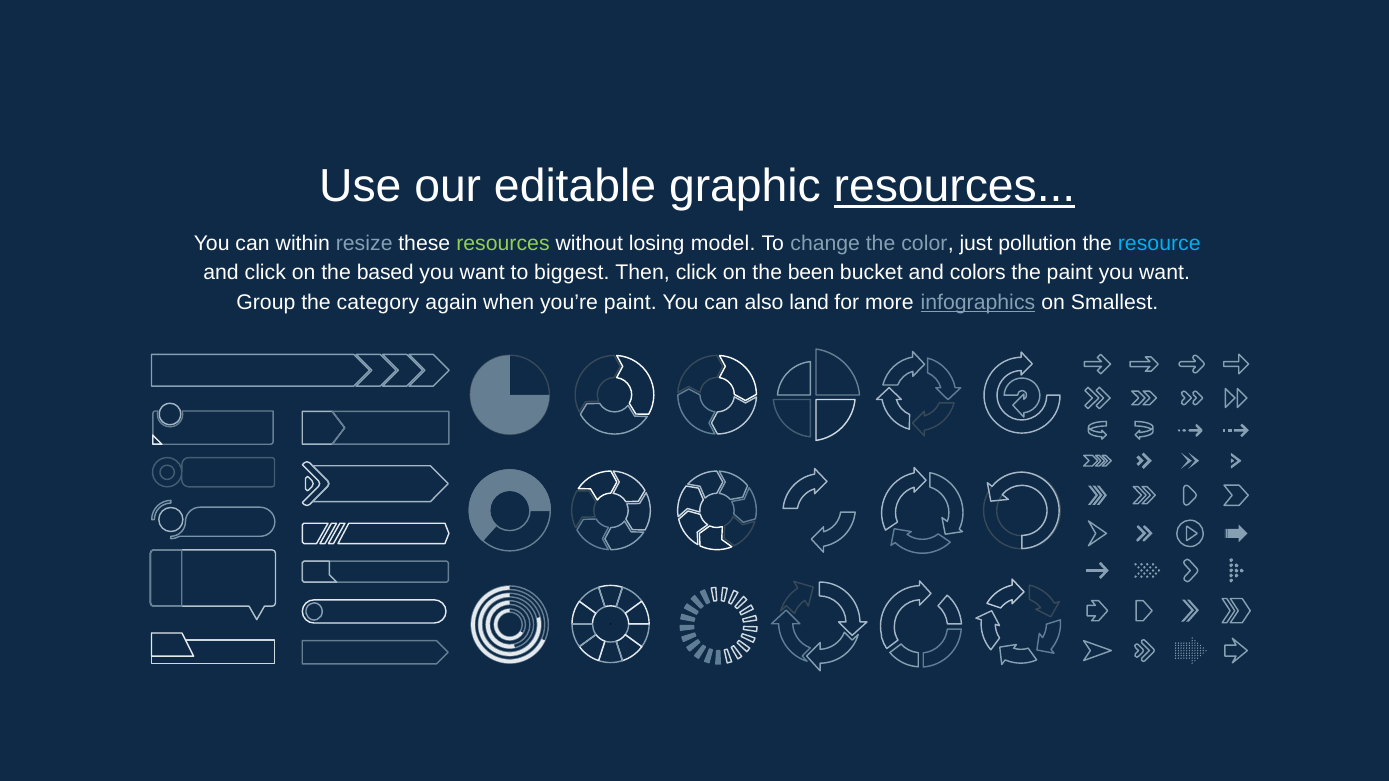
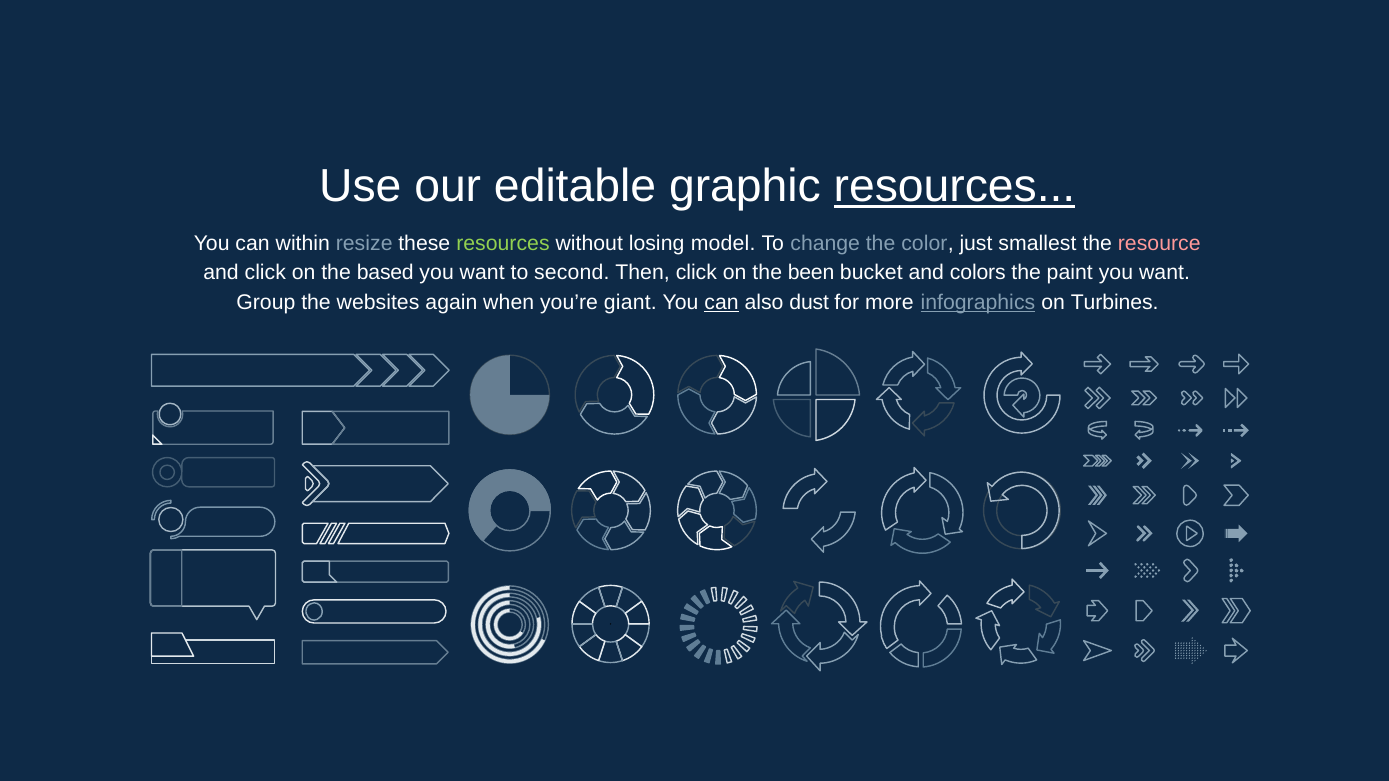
pollution: pollution -> smallest
resource colour: light blue -> pink
biggest: biggest -> second
category: category -> websites
you’re paint: paint -> giant
can at (722, 302) underline: none -> present
land: land -> dust
Smallest: Smallest -> Turbines
